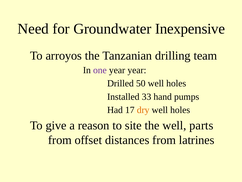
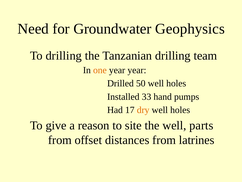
Inexpensive: Inexpensive -> Geophysics
To arroyos: arroyos -> drilling
one colour: purple -> orange
